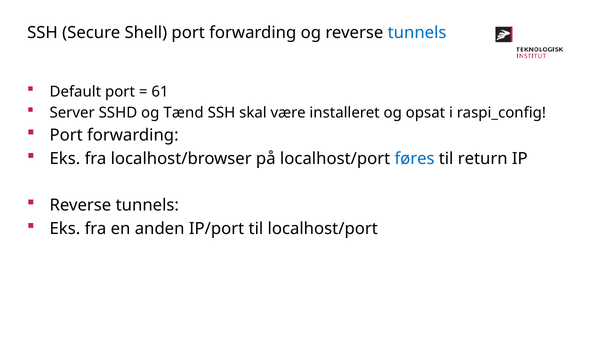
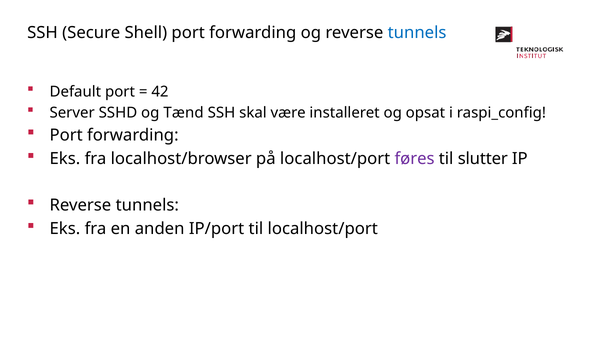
61: 61 -> 42
føres colour: blue -> purple
return: return -> slutter
